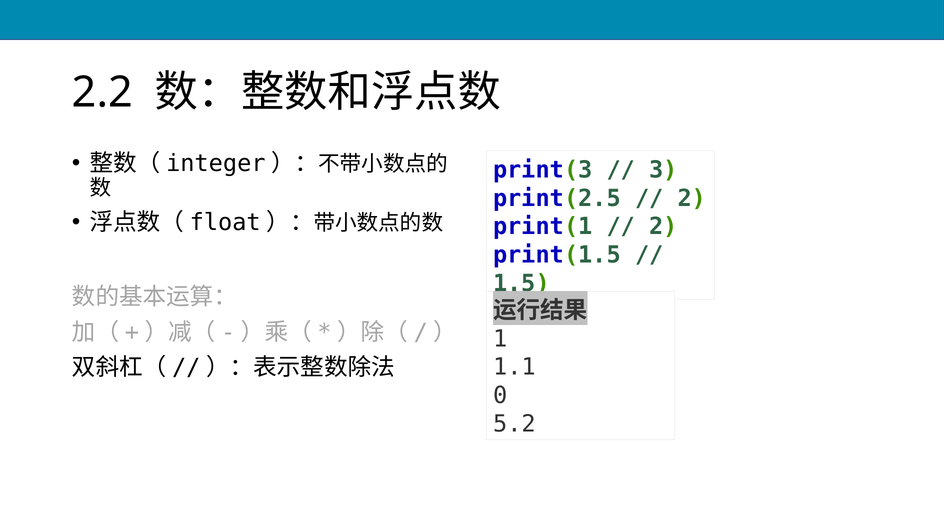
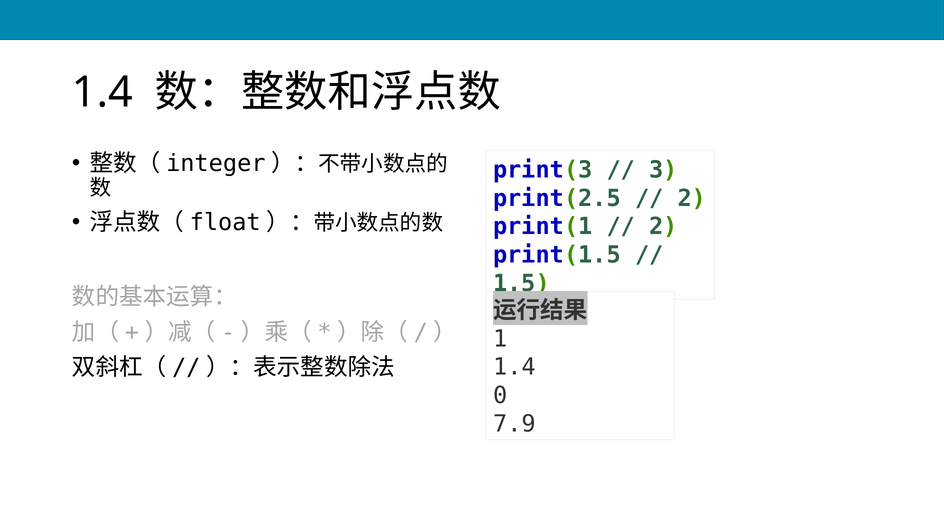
2.2 at (102, 93): 2.2 -> 1.4
1.1 at (514, 367): 1.1 -> 1.4
5.2: 5.2 -> 7.9
